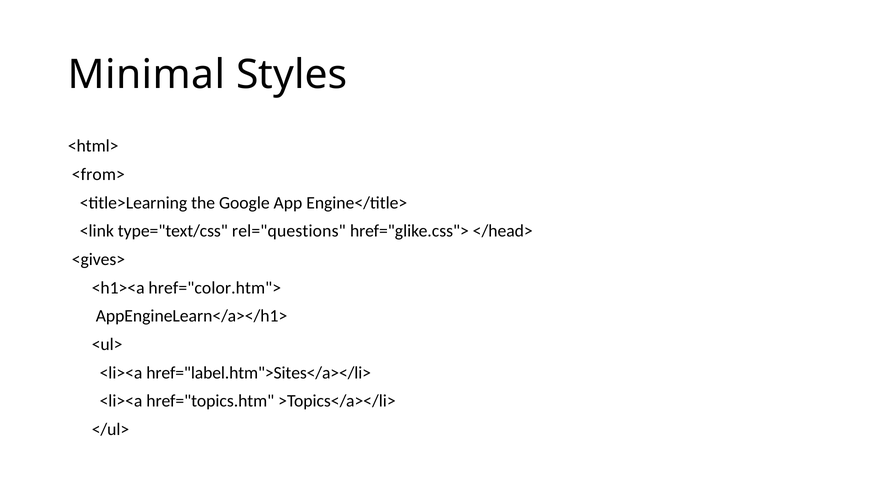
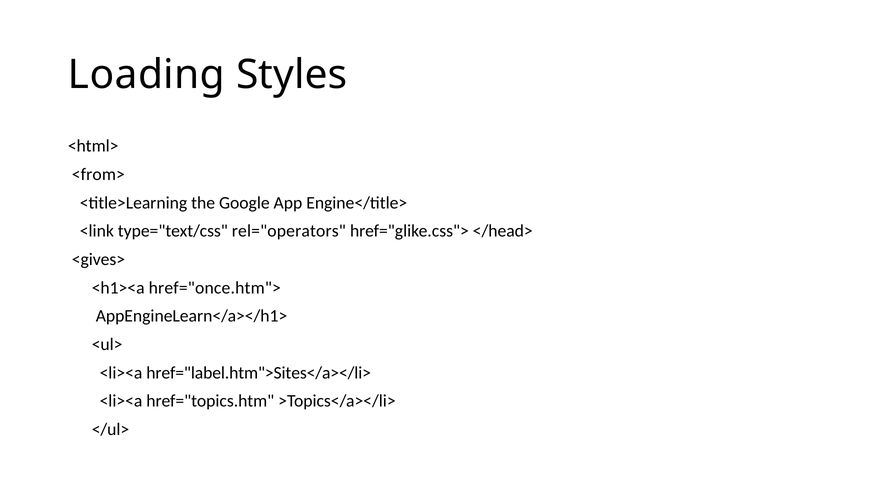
Minimal: Minimal -> Loading
rel="questions: rel="questions -> rel="operators
href="color.htm">: href="color.htm"> -> href="once.htm">
